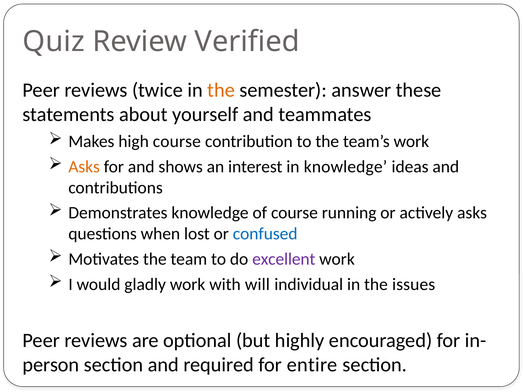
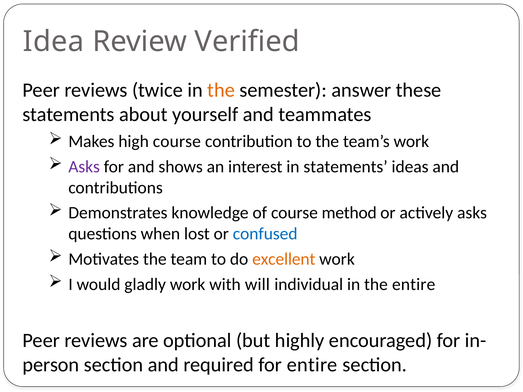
Quiz: Quiz -> Idea
Asks at (84, 167) colour: orange -> purple
in knowledge: knowledge -> statements
running: running -> method
excellent colour: purple -> orange
the issues: issues -> entire
